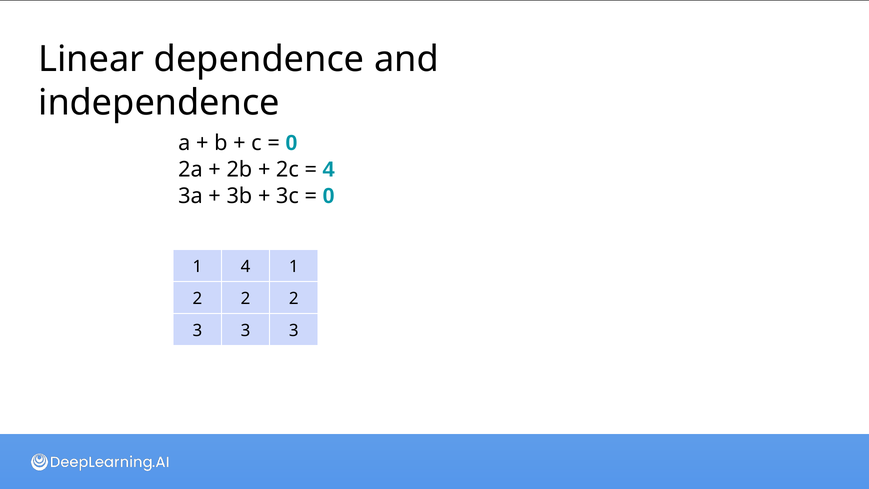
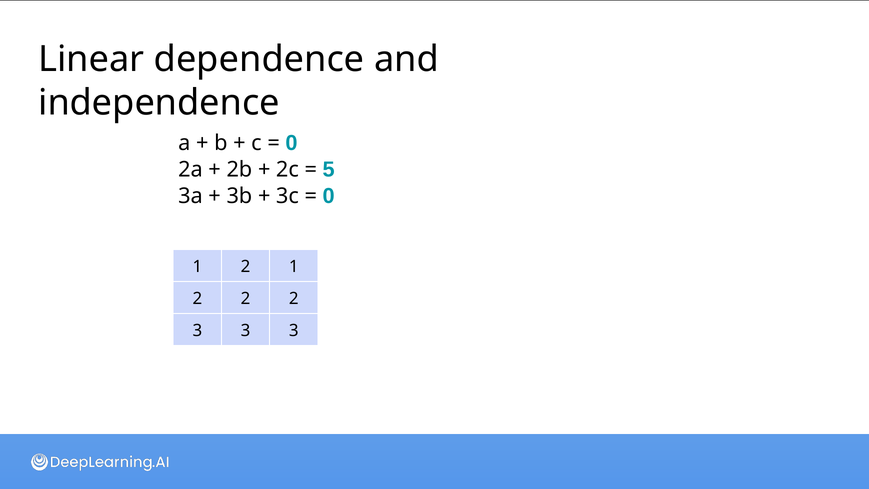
4 at (329, 169): 4 -> 5
4 at (246, 267): 4 -> 2
